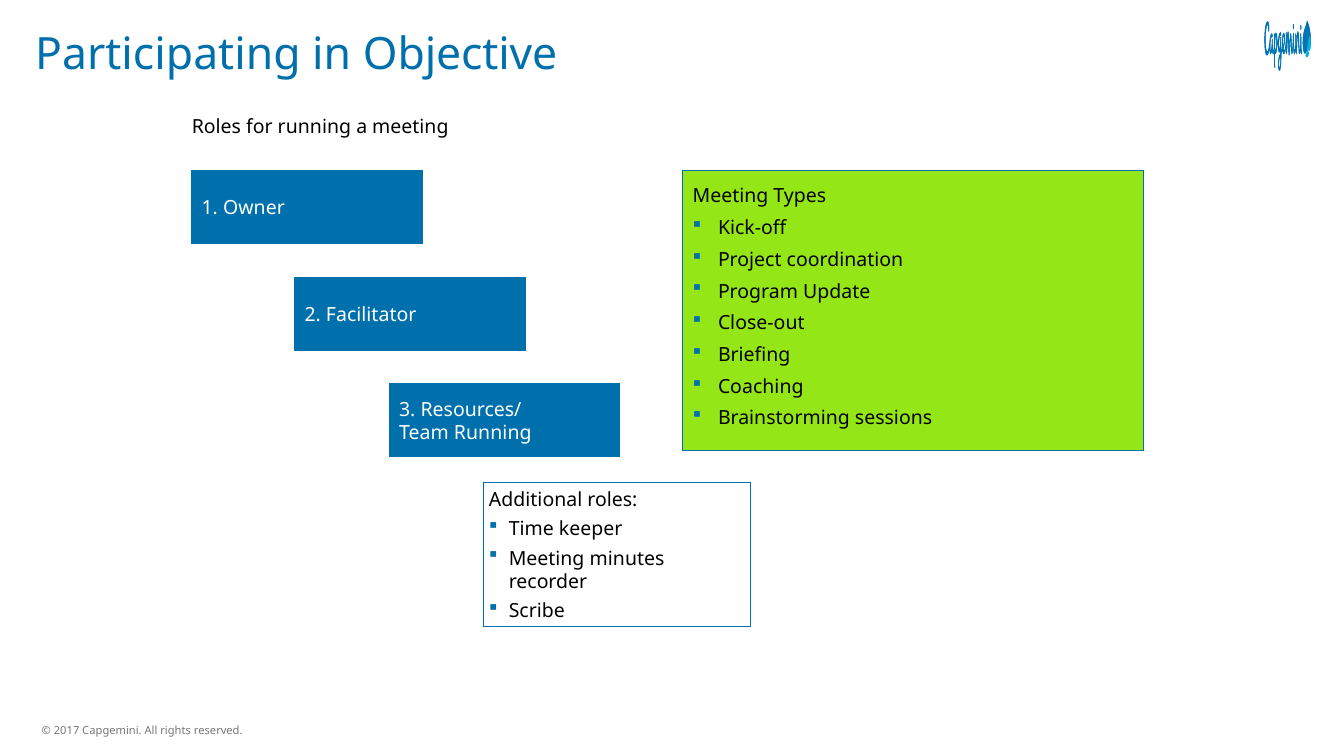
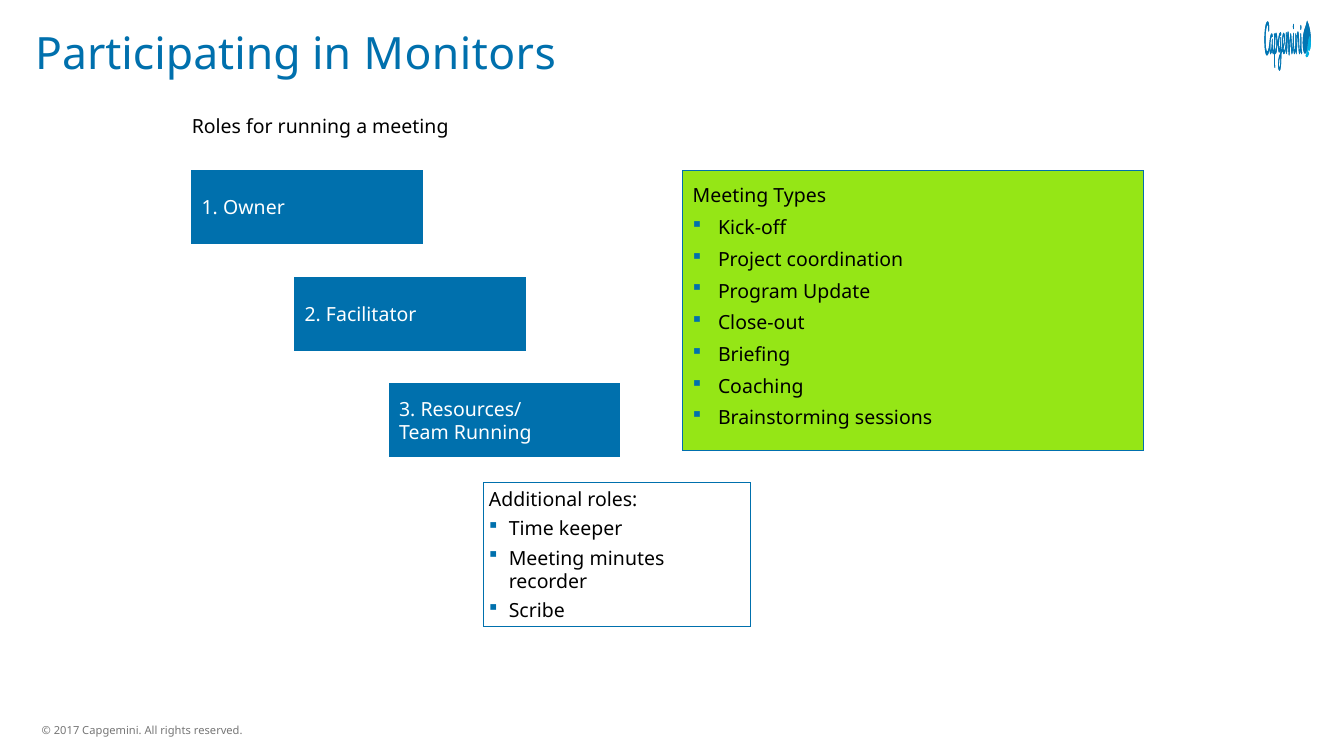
Objective: Objective -> Monitors
